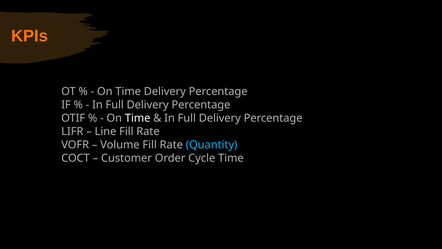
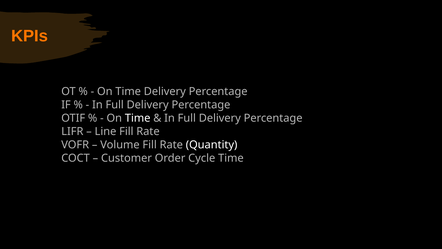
Quantity colour: light blue -> white
